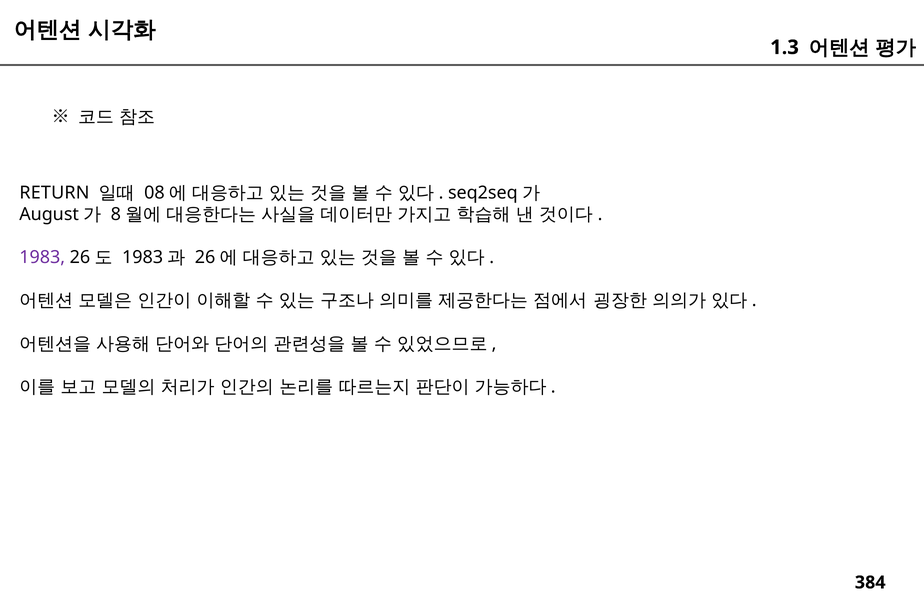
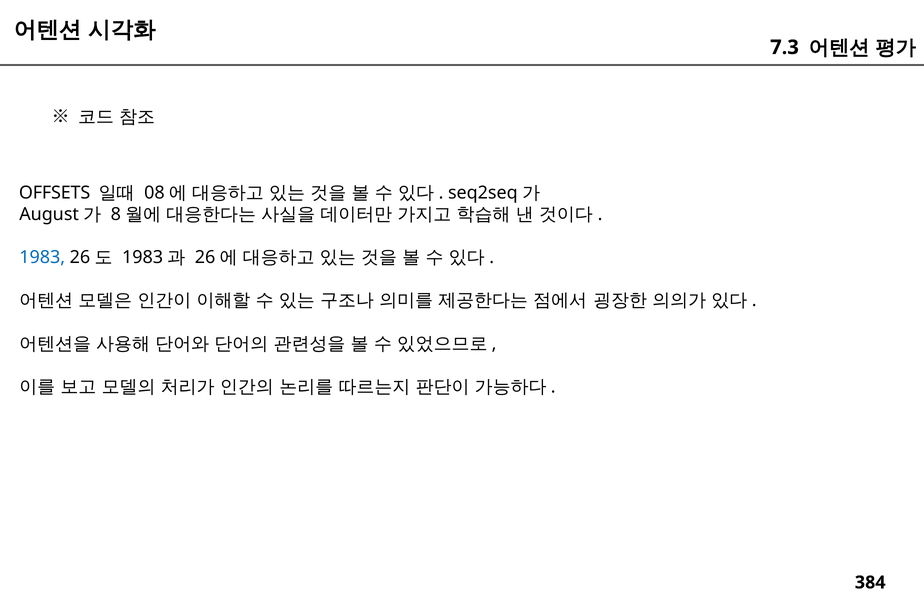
1.3: 1.3 -> 7.3
RETURN: RETURN -> OFFSETS
1983 colour: purple -> blue
